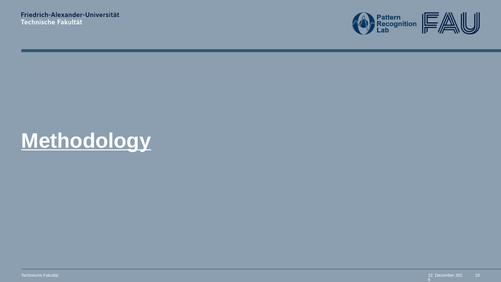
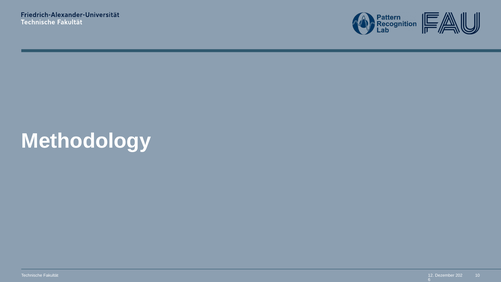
Methodology underline: present -> none
